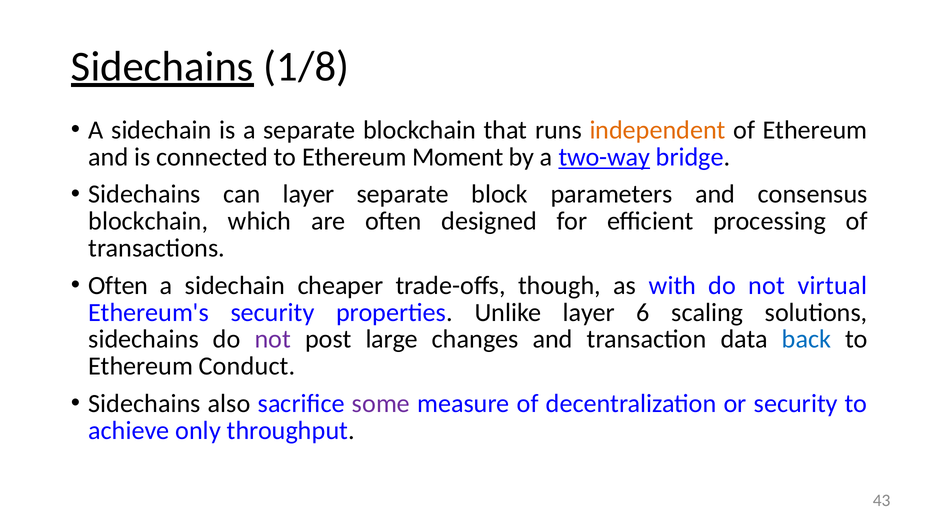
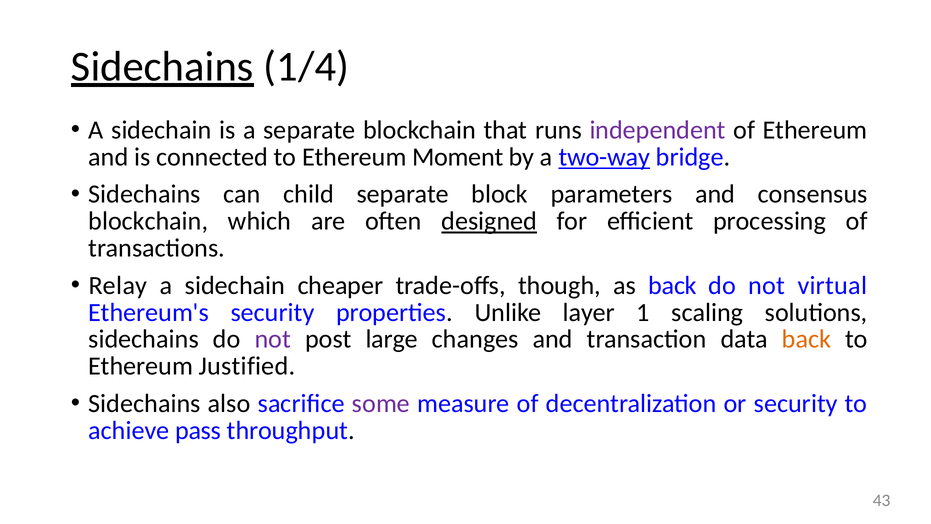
1/8: 1/8 -> 1/4
independent colour: orange -> purple
can layer: layer -> child
designed underline: none -> present
Often at (118, 285): Often -> Relay
as with: with -> back
6: 6 -> 1
back at (806, 339) colour: blue -> orange
Conduct: Conduct -> Justified
only: only -> pass
